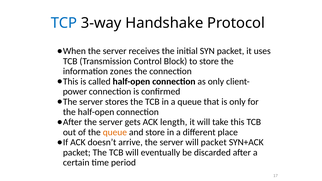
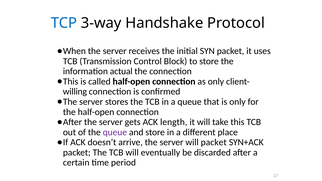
zones: zones -> actual
power: power -> willing
queue at (115, 132) colour: orange -> purple
